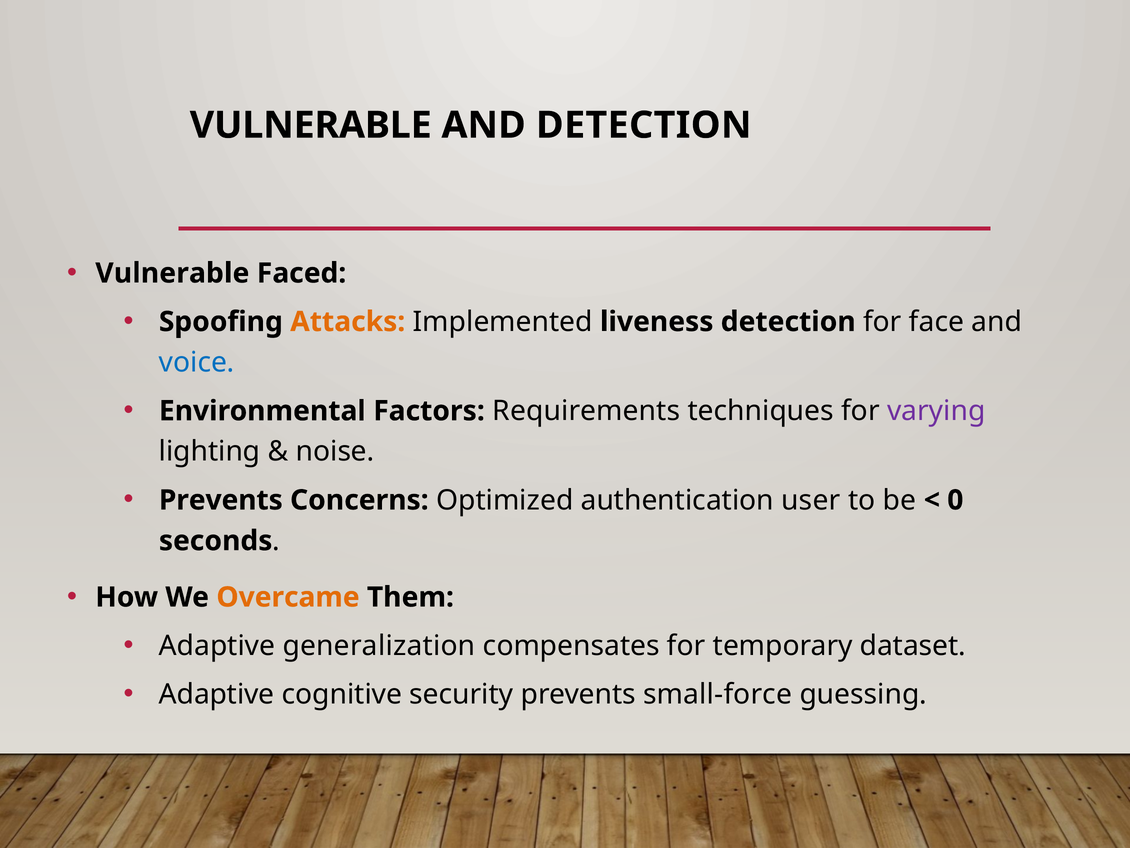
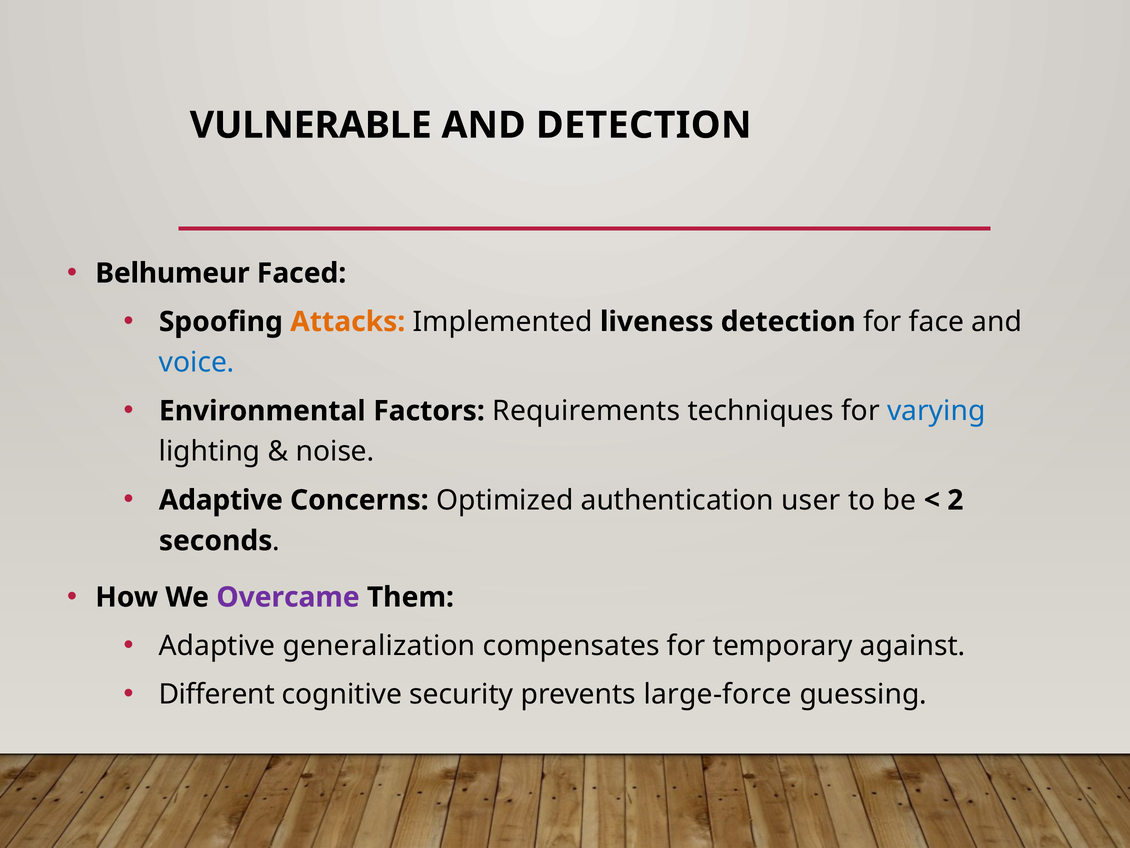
Vulnerable at (172, 273): Vulnerable -> Belhumeur
varying colour: purple -> blue
Prevents at (221, 500): Prevents -> Adaptive
0: 0 -> 2
Overcame colour: orange -> purple
dataset: dataset -> against
Adaptive at (217, 694): Adaptive -> Different
small-force: small-force -> large-force
